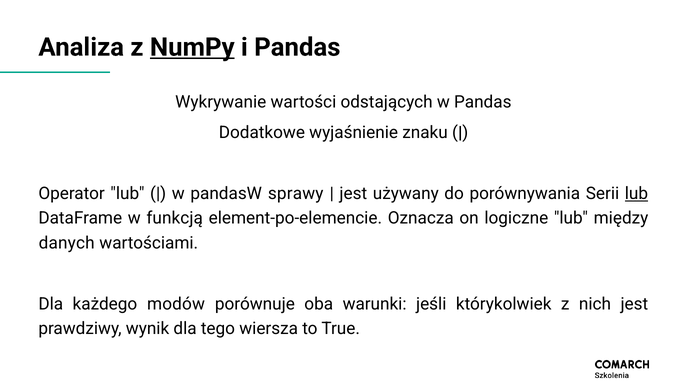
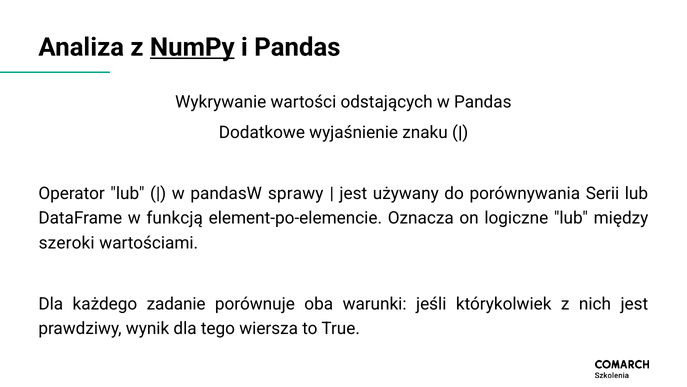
lub at (636, 193) underline: present -> none
danych: danych -> szeroki
modów: modów -> zadanie
